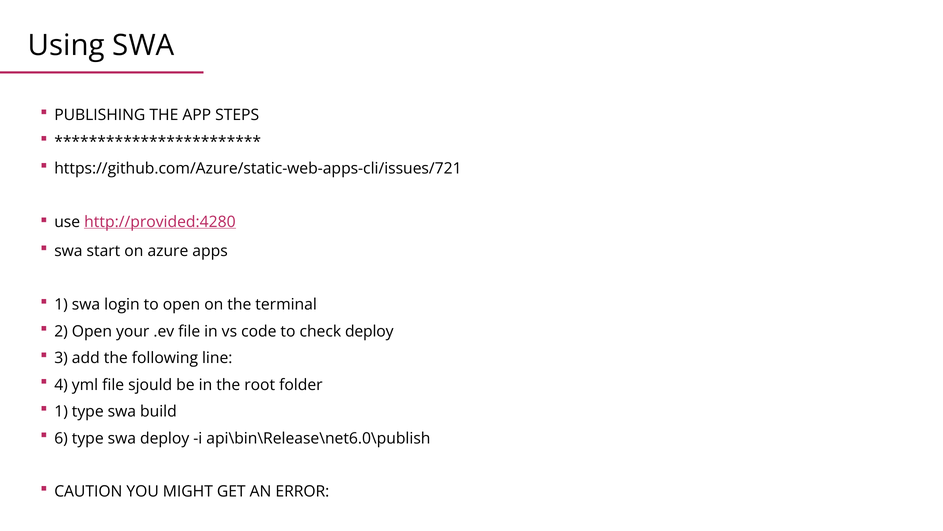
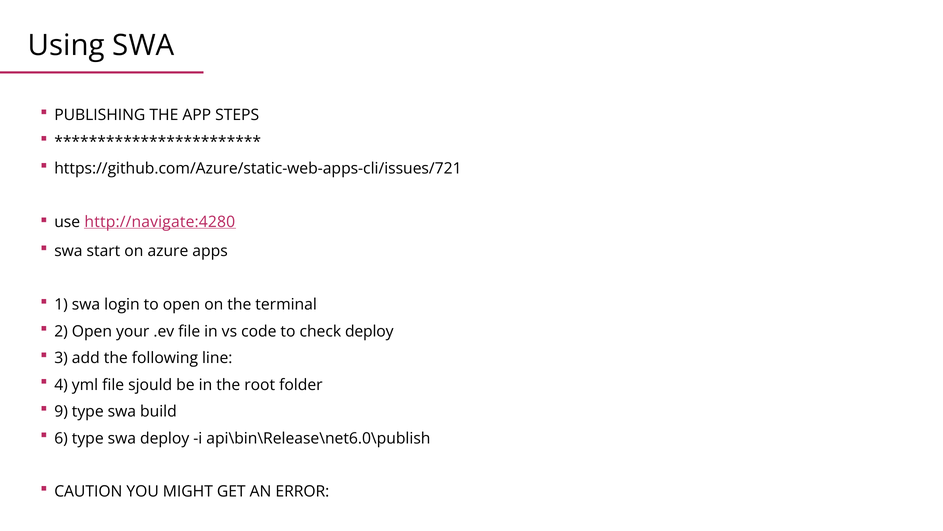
http://provided:4280: http://provided:4280 -> http://navigate:4280
1 at (61, 411): 1 -> 9
